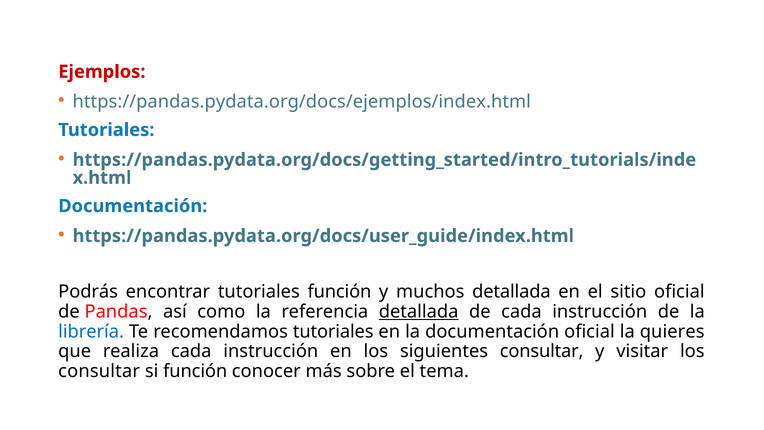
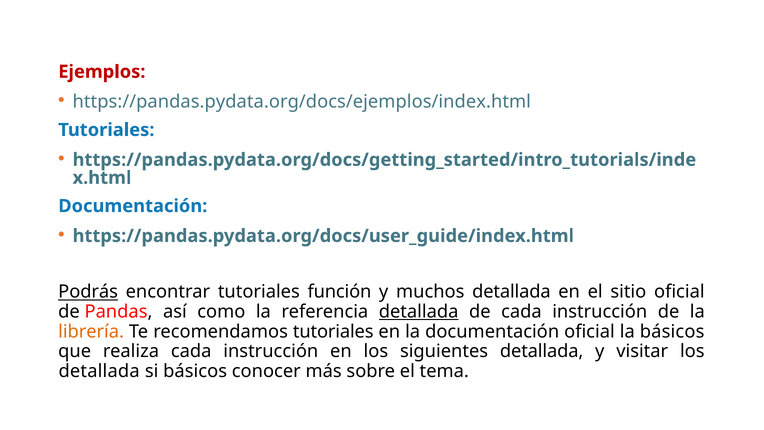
Podrás underline: none -> present
librería colour: blue -> orange
la quieres: quieres -> básicos
siguientes consultar: consultar -> detallada
consultar at (99, 371): consultar -> detallada
si función: función -> básicos
